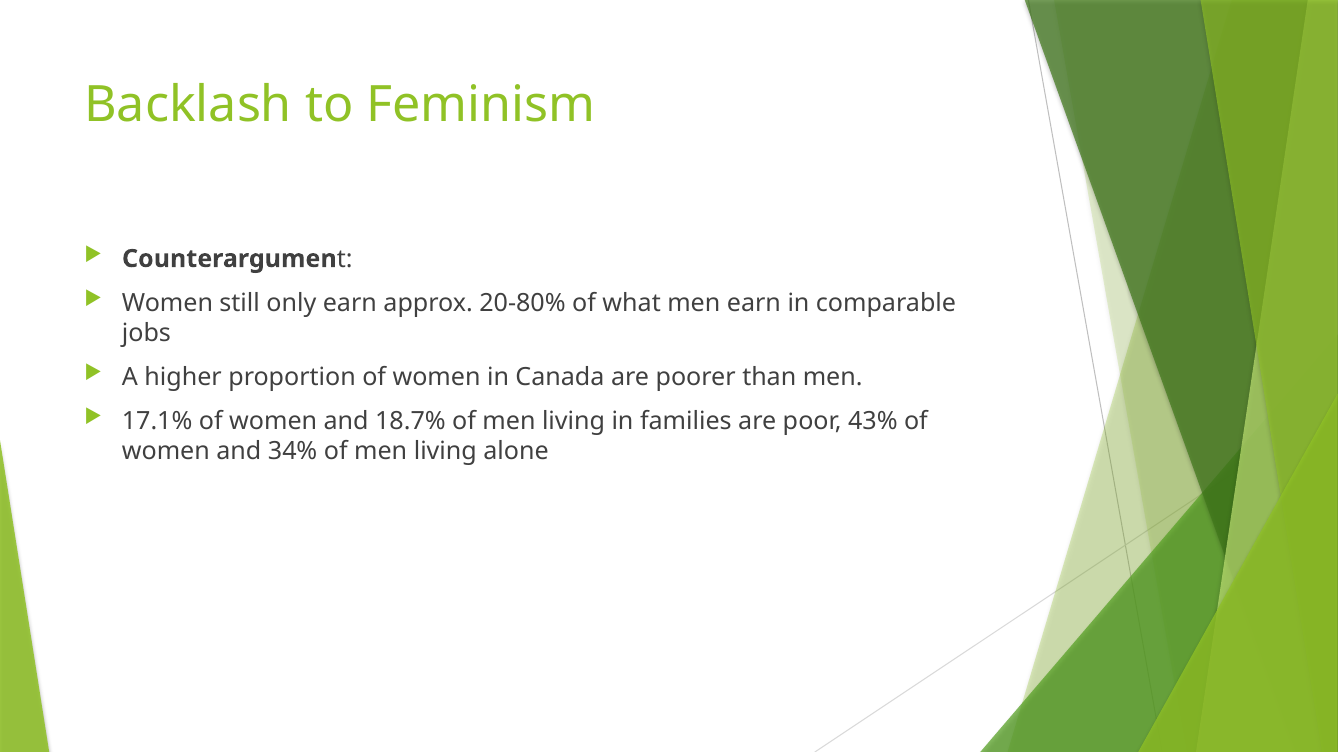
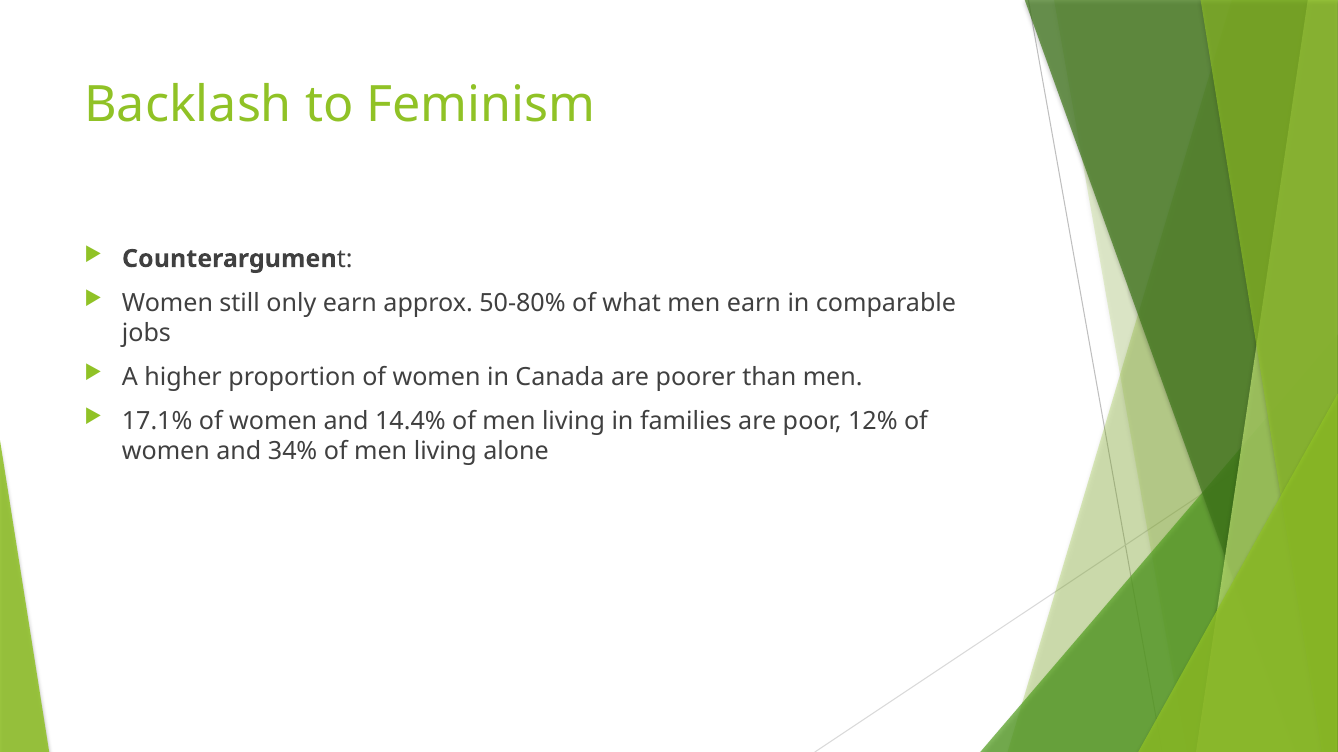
20-80%: 20-80% -> 50-80%
18.7%: 18.7% -> 14.4%
43%: 43% -> 12%
